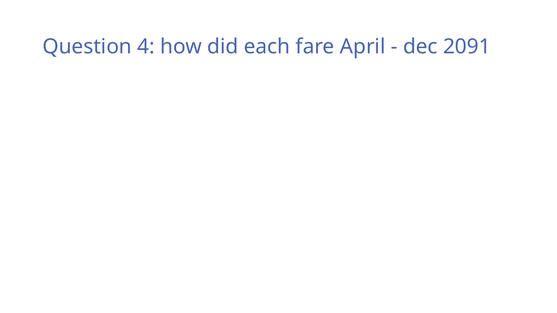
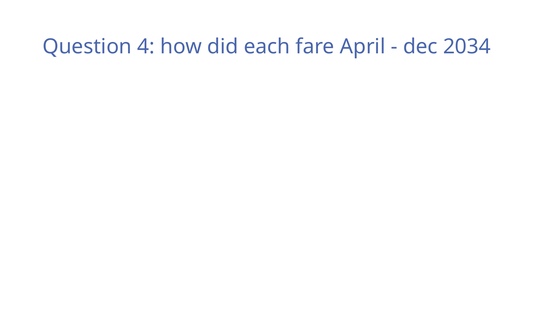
2091: 2091 -> 2034
